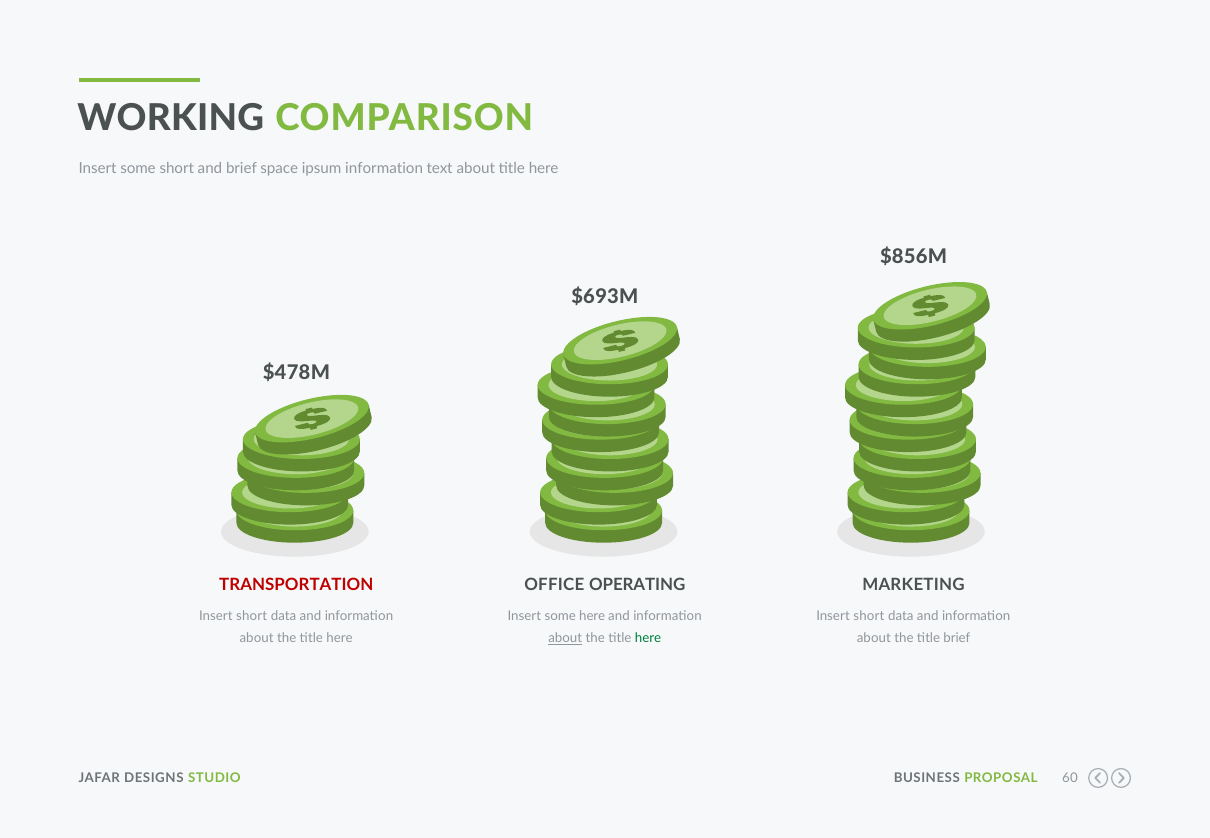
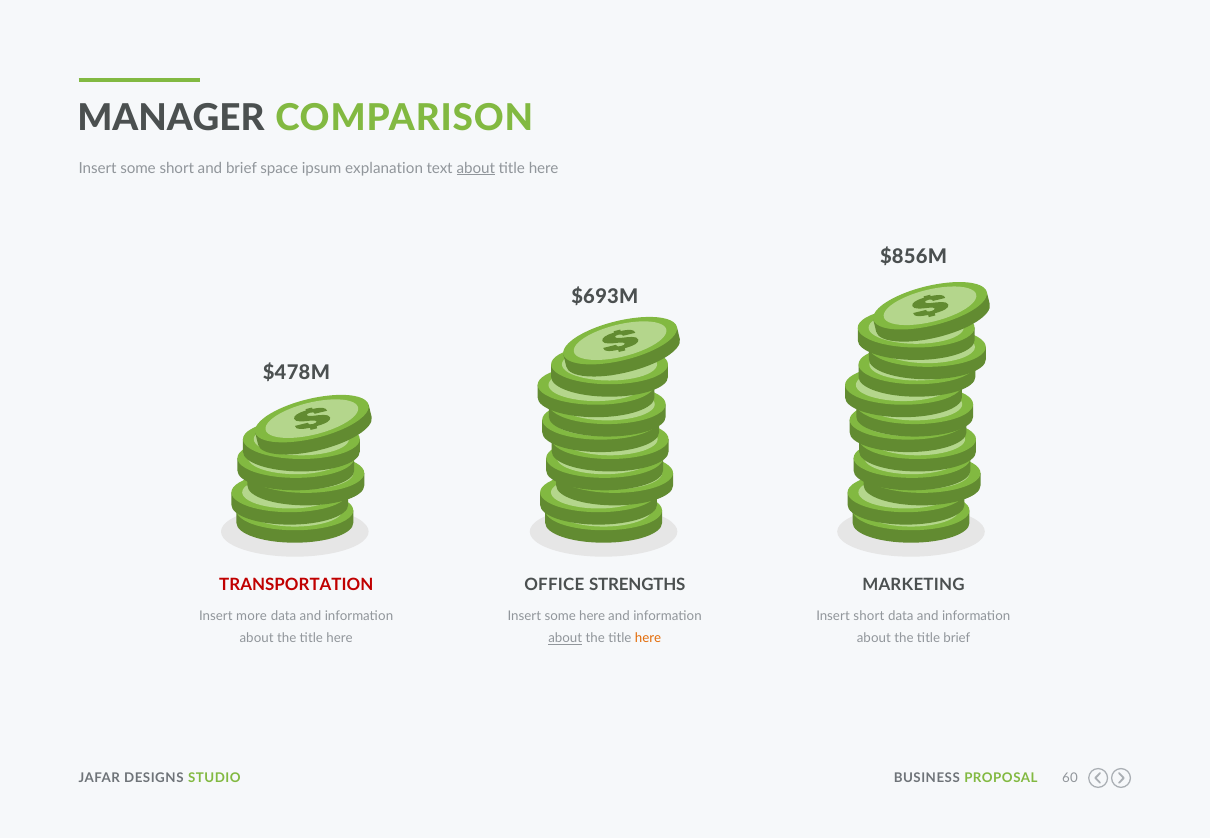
WORKING: WORKING -> MANAGER
ipsum information: information -> explanation
about at (476, 168) underline: none -> present
OPERATING: OPERATING -> STRENGTHS
short at (252, 615): short -> more
here at (648, 638) colour: green -> orange
